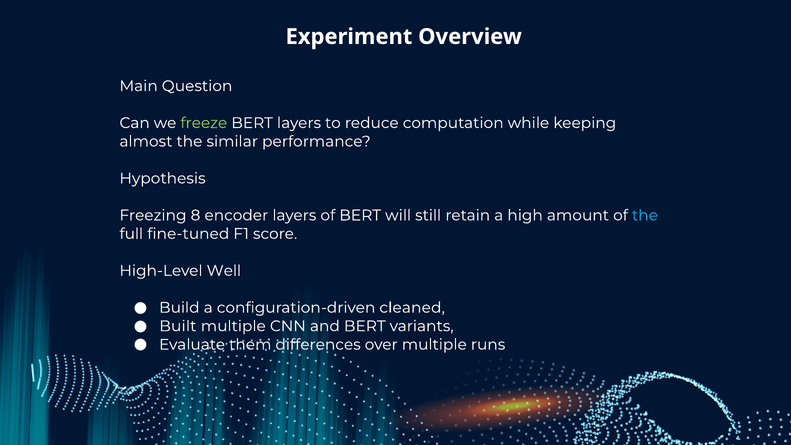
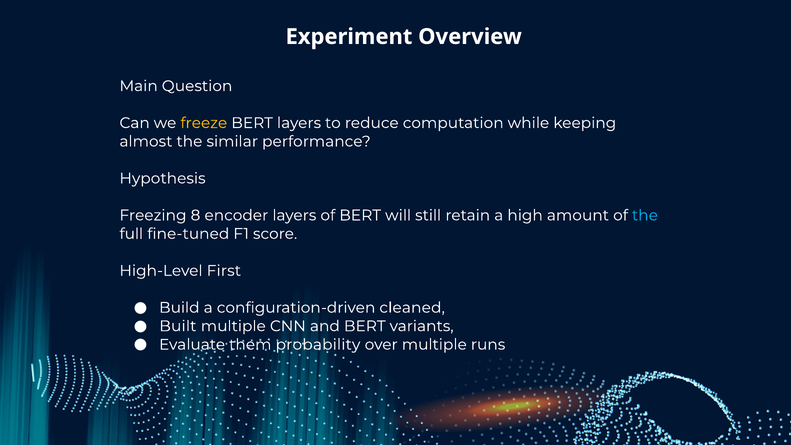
freeze colour: light green -> yellow
Well: Well -> First
differences: differences -> probability
